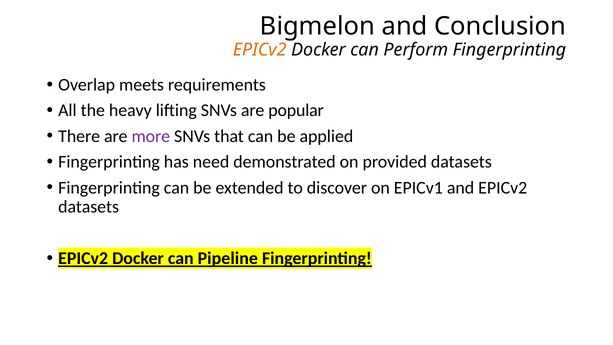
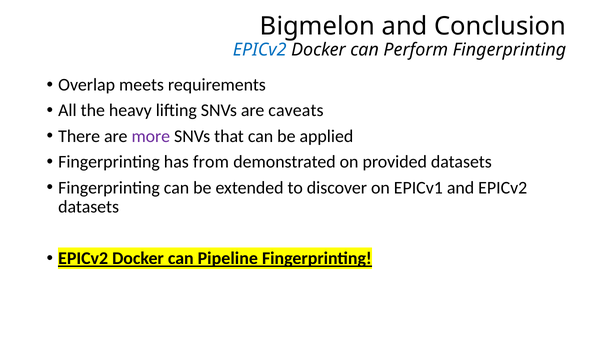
EPICv2 at (260, 50) colour: orange -> blue
popular: popular -> caveats
need: need -> from
